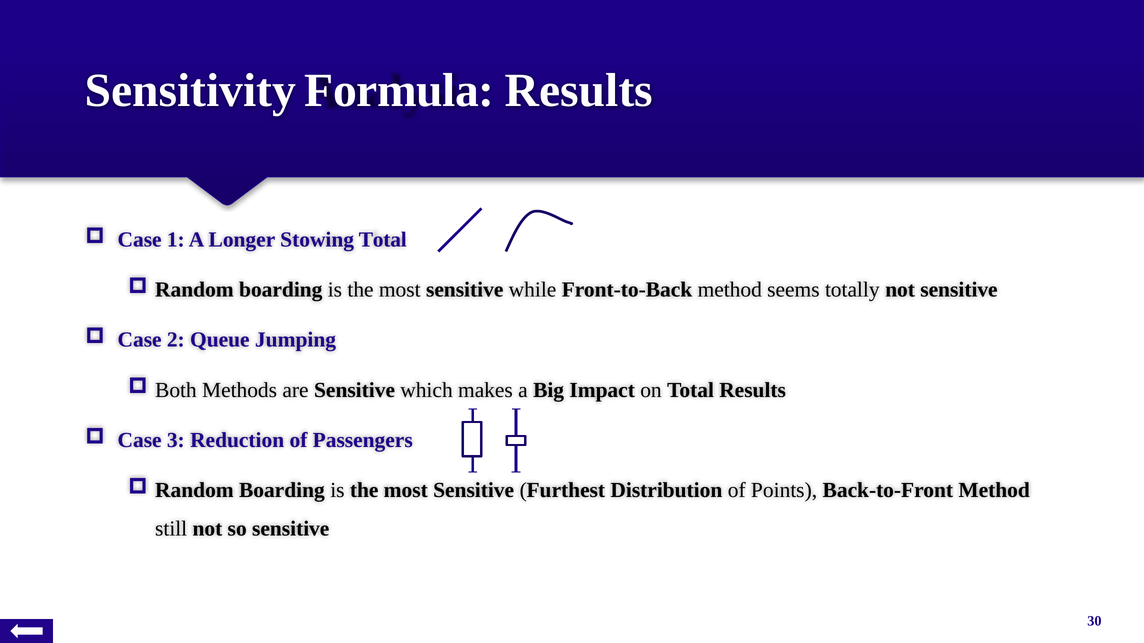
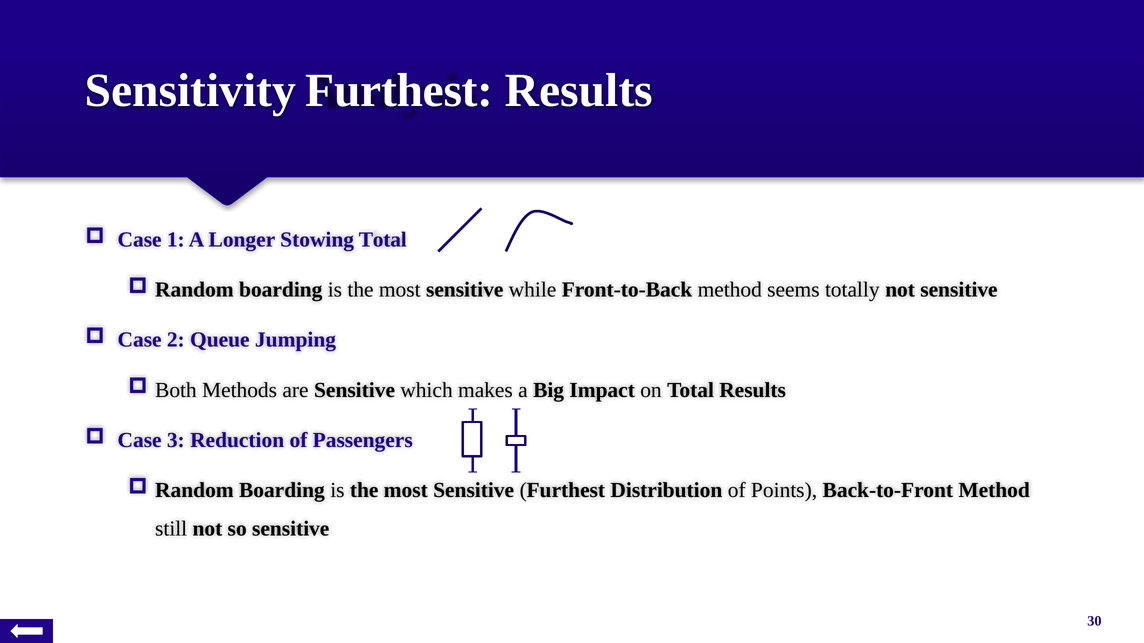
Sensitivity Formula: Formula -> Furthest
